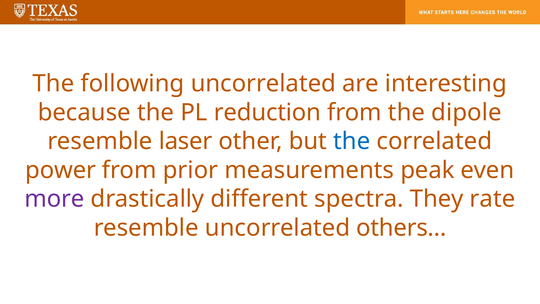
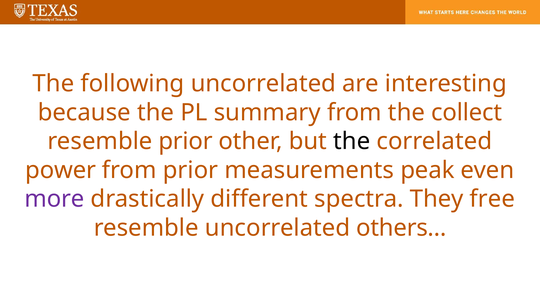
reduction: reduction -> summary
dipole: dipole -> collect
resemble laser: laser -> prior
the at (352, 141) colour: blue -> black
rate: rate -> free
